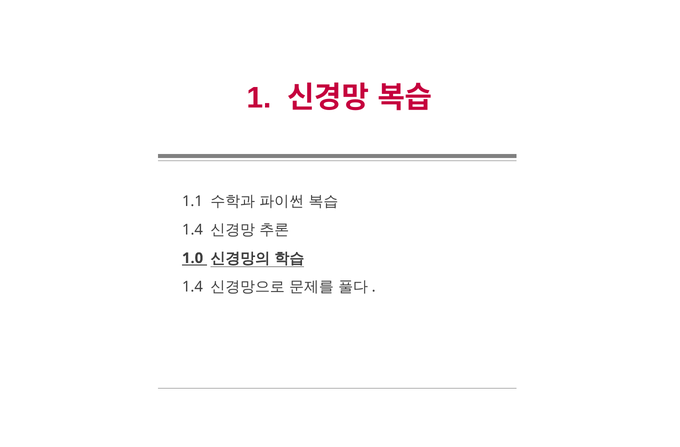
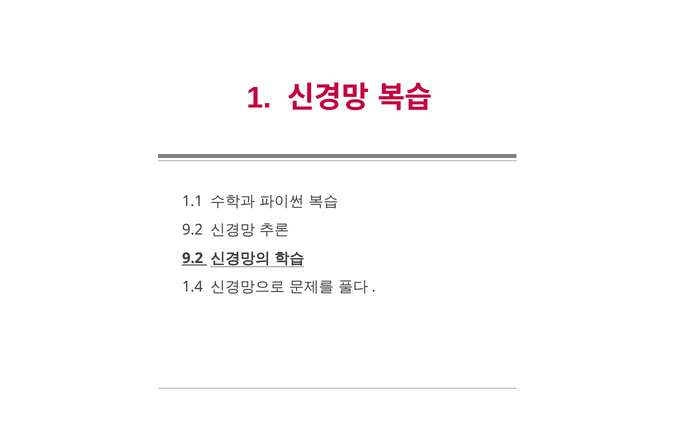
1.4 at (193, 229): 1.4 -> 9.2
1.0 at (193, 258): 1.0 -> 9.2
